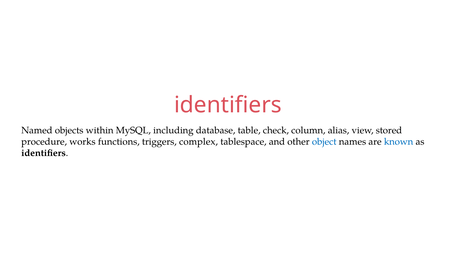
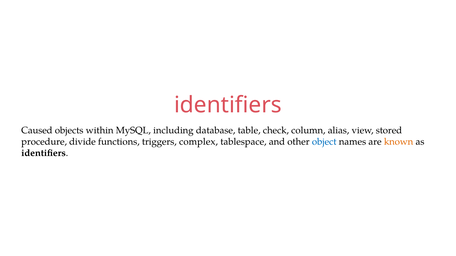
Named: Named -> Caused
works: works -> divide
known colour: blue -> orange
